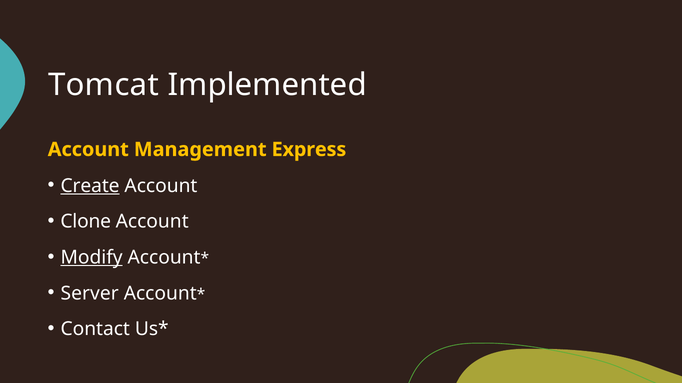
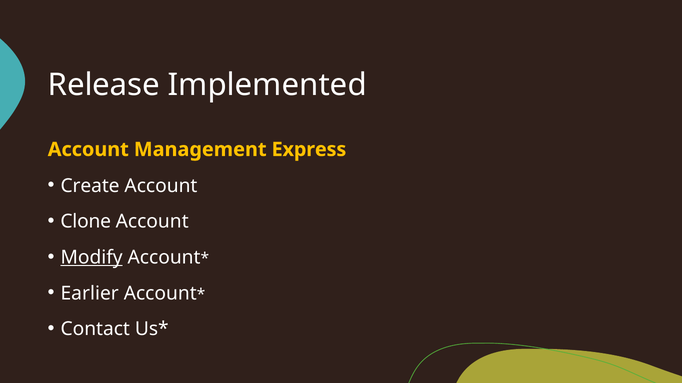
Tomcat: Tomcat -> Release
Create underline: present -> none
Server: Server -> Earlier
